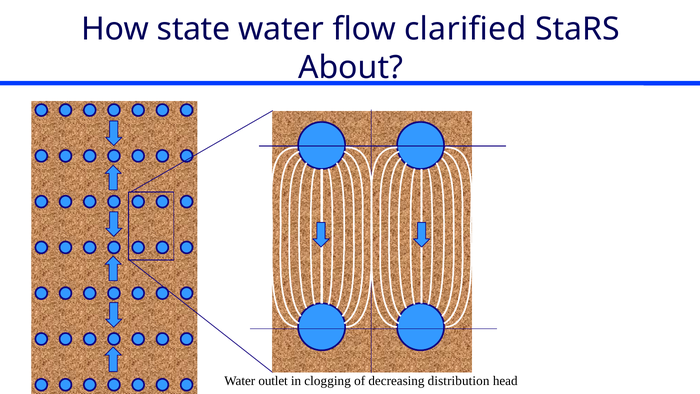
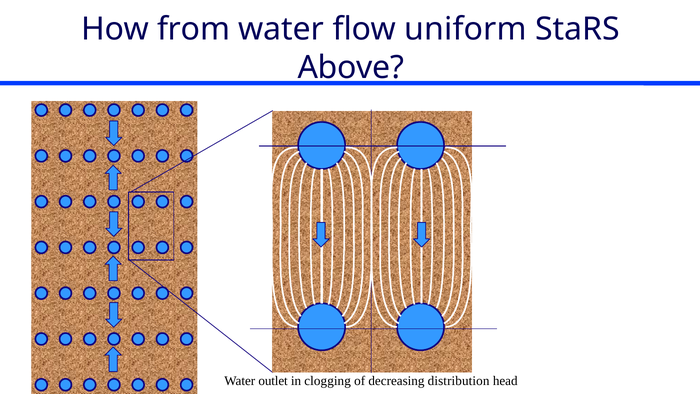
state: state -> from
clarified: clarified -> uniform
About: About -> Above
